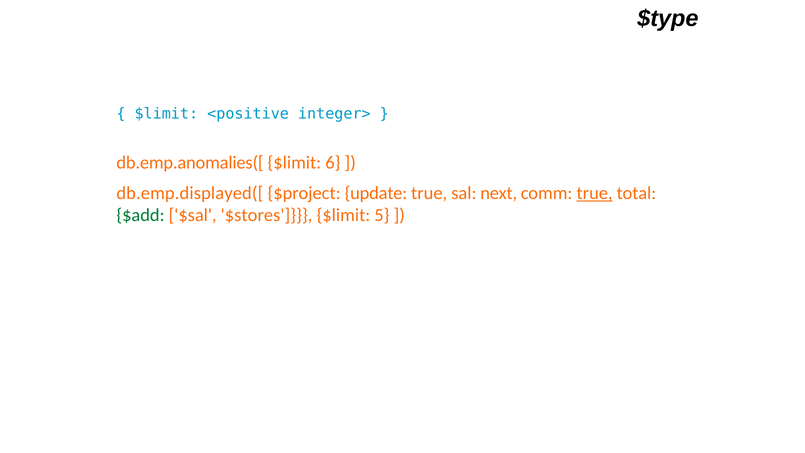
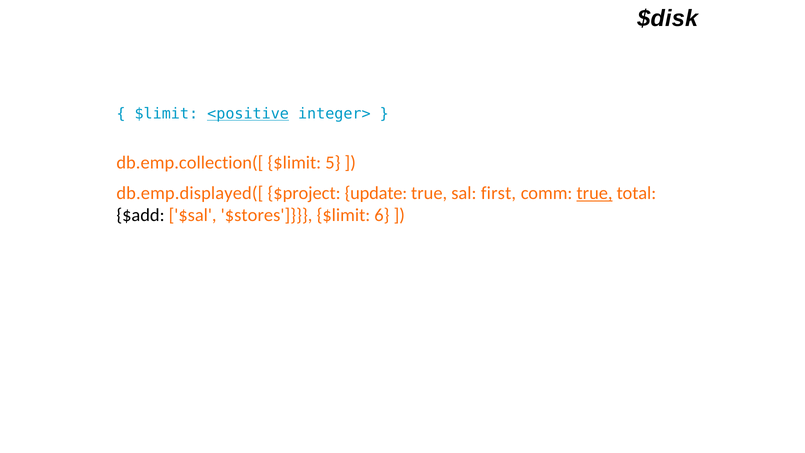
$type: $type -> $disk
<positive underline: none -> present
db.emp.anomalies([: db.emp.anomalies([ -> db.emp.collection([
6: 6 -> 5
next: next -> first
$add colour: green -> black
5: 5 -> 6
